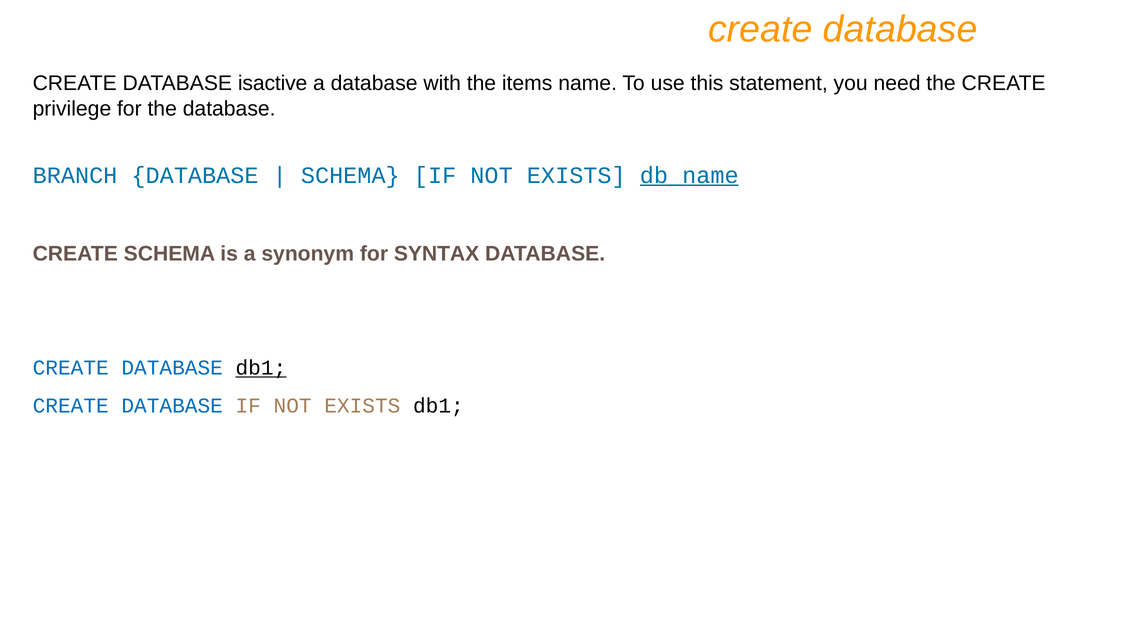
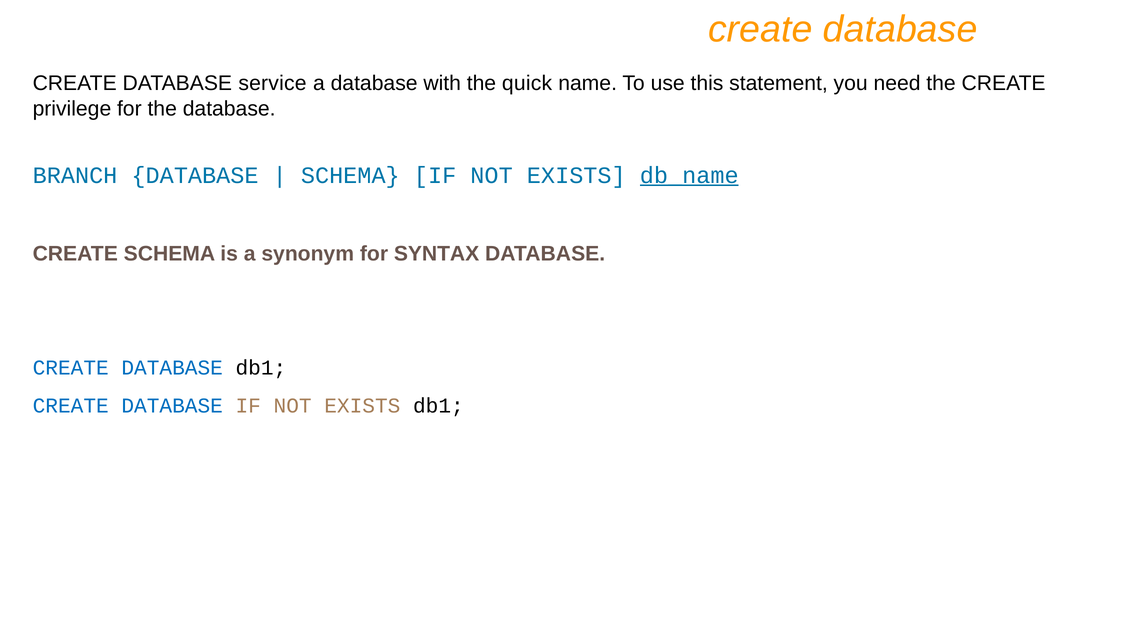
isactive: isactive -> service
items: items -> quick
db1 at (261, 368) underline: present -> none
